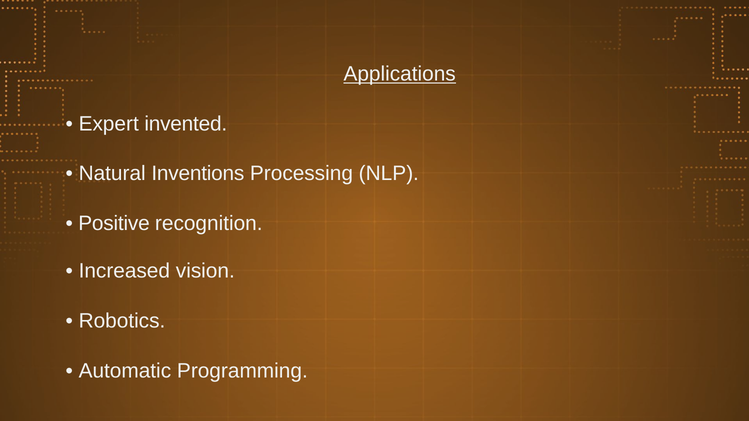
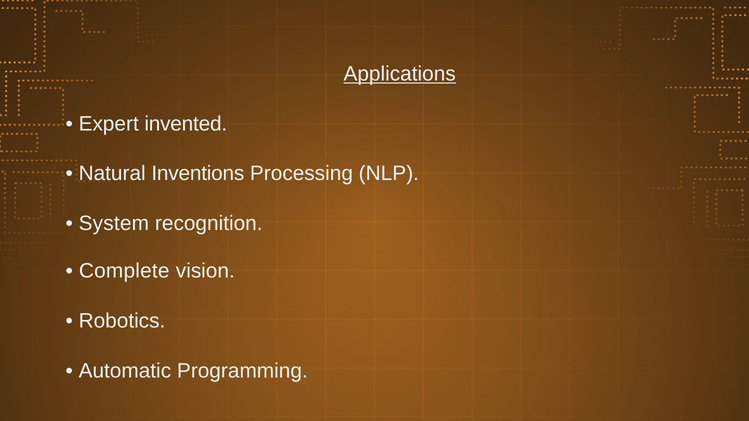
Positive: Positive -> System
Increased: Increased -> Complete
